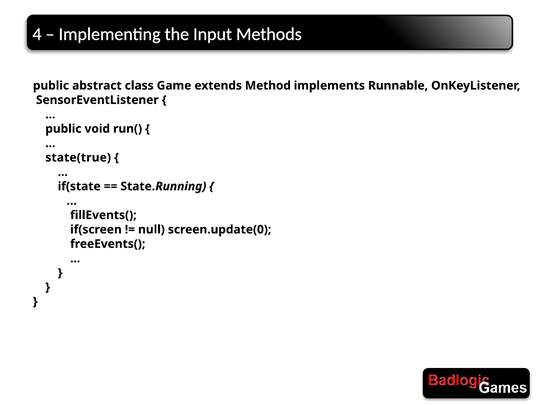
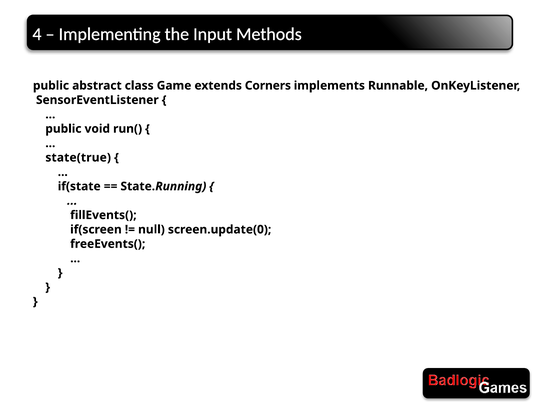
Method: Method -> Corners
